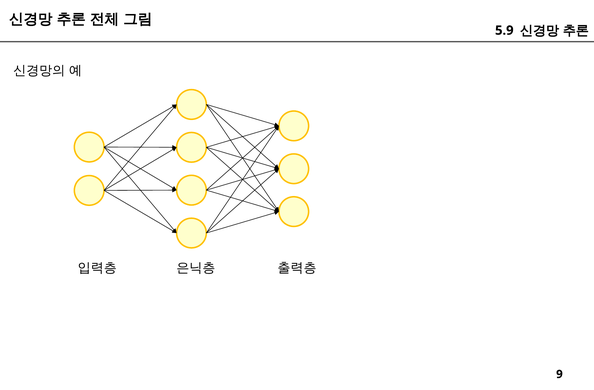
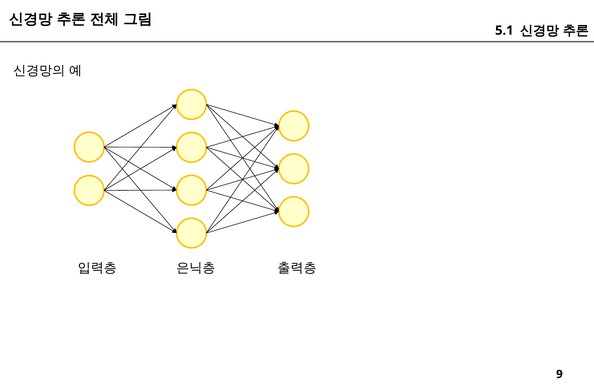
5.9: 5.9 -> 5.1
